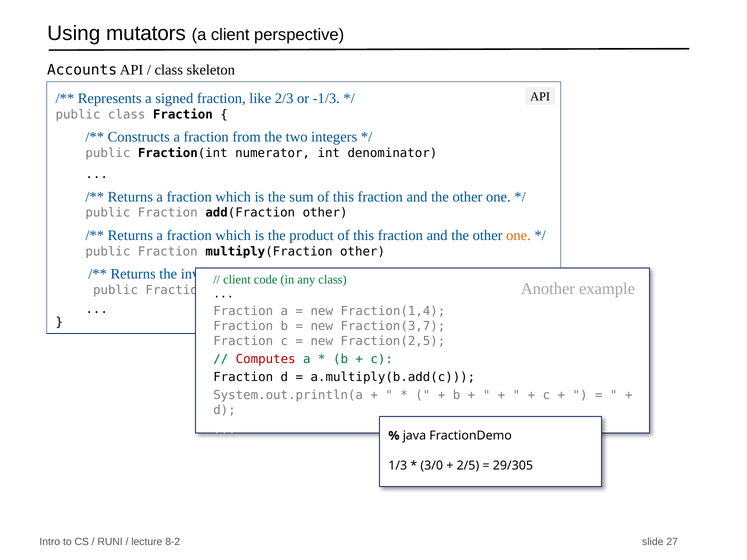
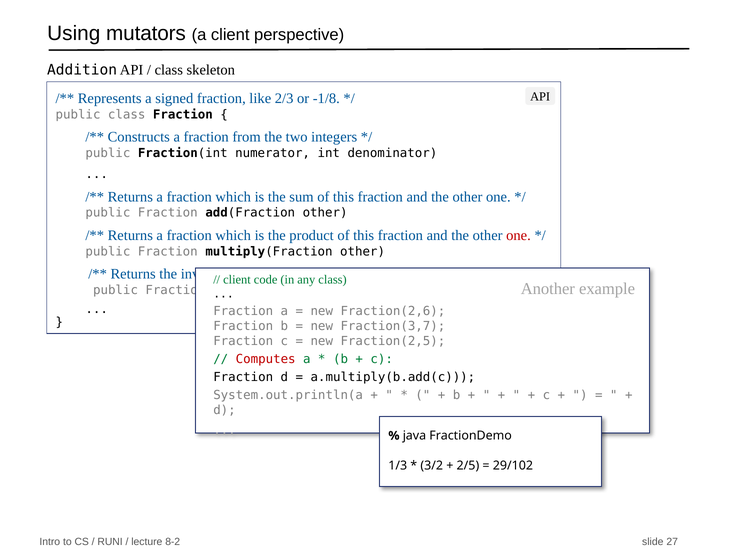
Accounts: Accounts -> Addition
-1/3: -1/3 -> -1/8
one at (518, 236) colour: orange -> red
Fraction(1,4: Fraction(1,4 -> Fraction(2,6
3/0: 3/0 -> 3/2
29/305: 29/305 -> 29/102
